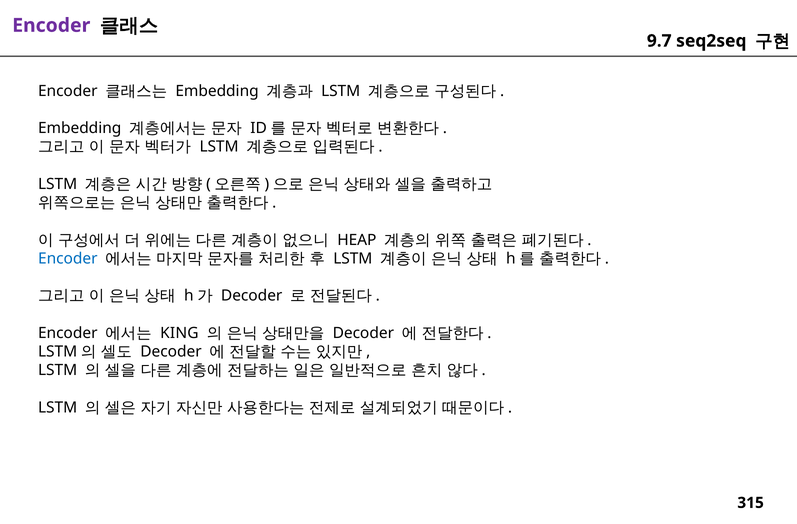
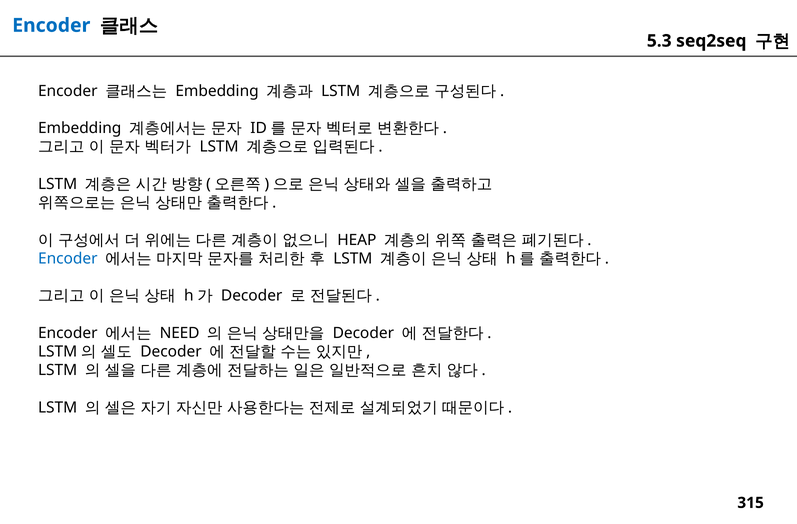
Encoder at (51, 25) colour: purple -> blue
9.7: 9.7 -> 5.3
KING: KING -> NEED
